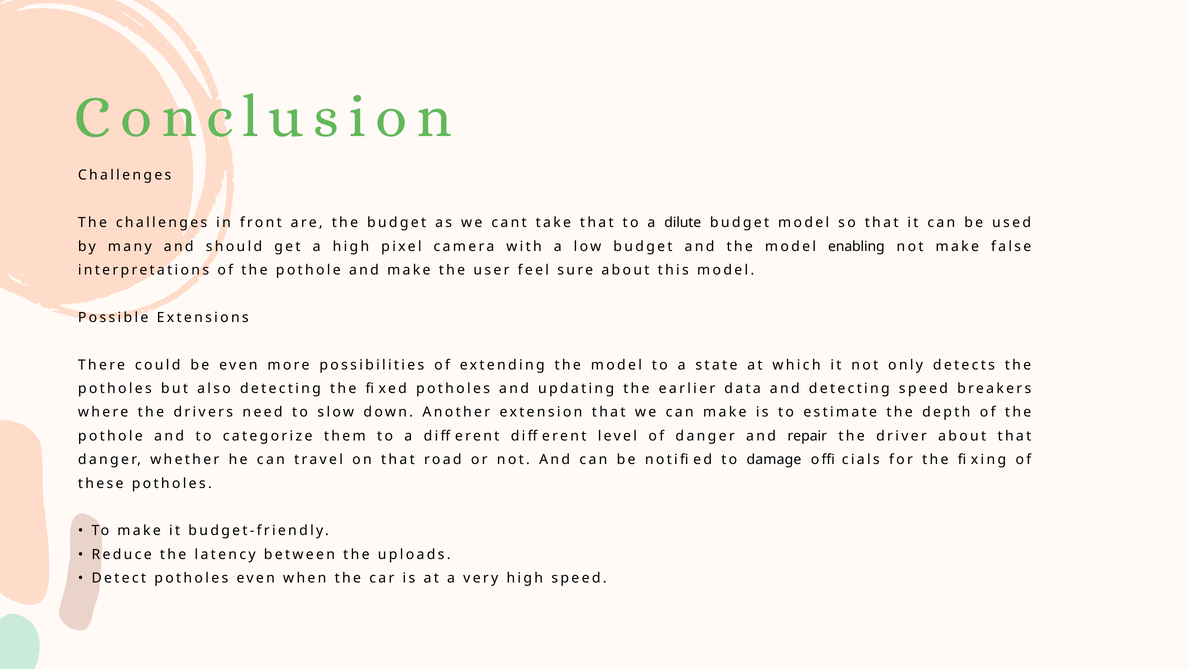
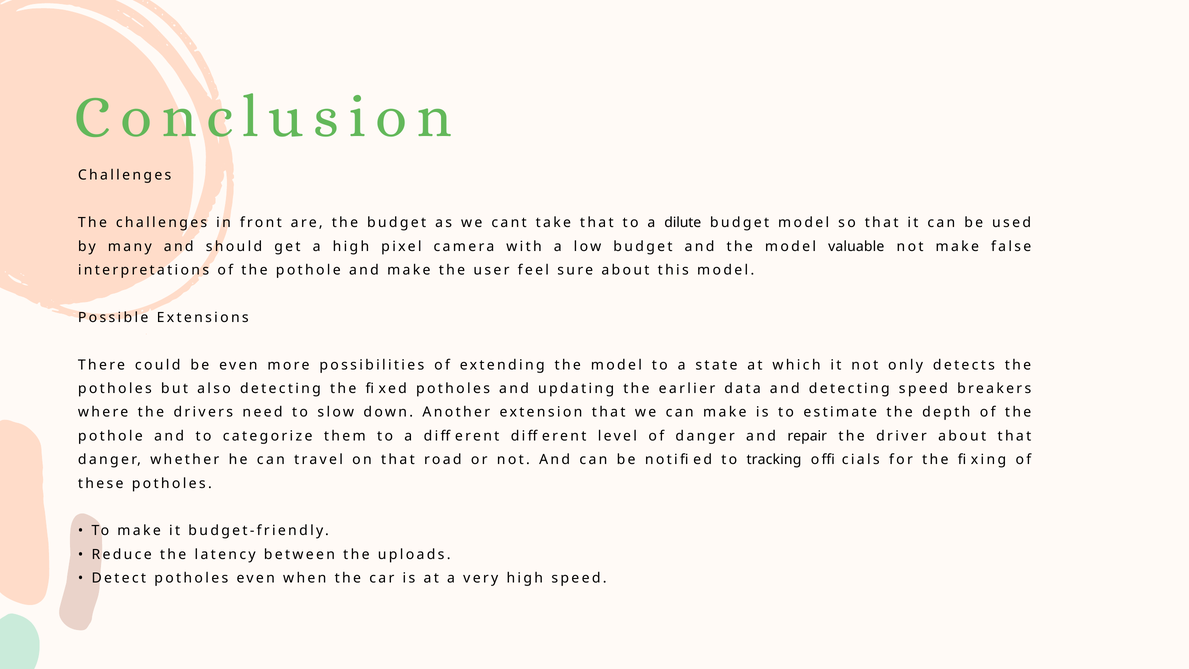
enabling: enabling -> valuable
damage: damage -> tracking
